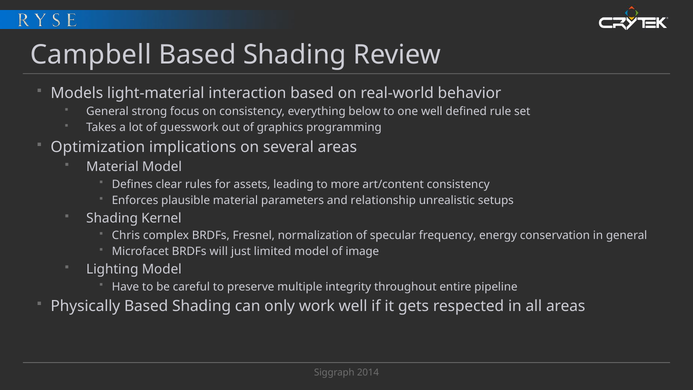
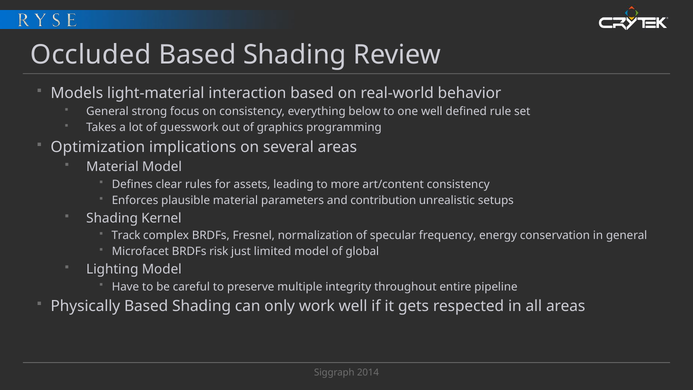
Campbell: Campbell -> Occluded
relationship: relationship -> contribution
Chris: Chris -> Track
will: will -> risk
image: image -> global
